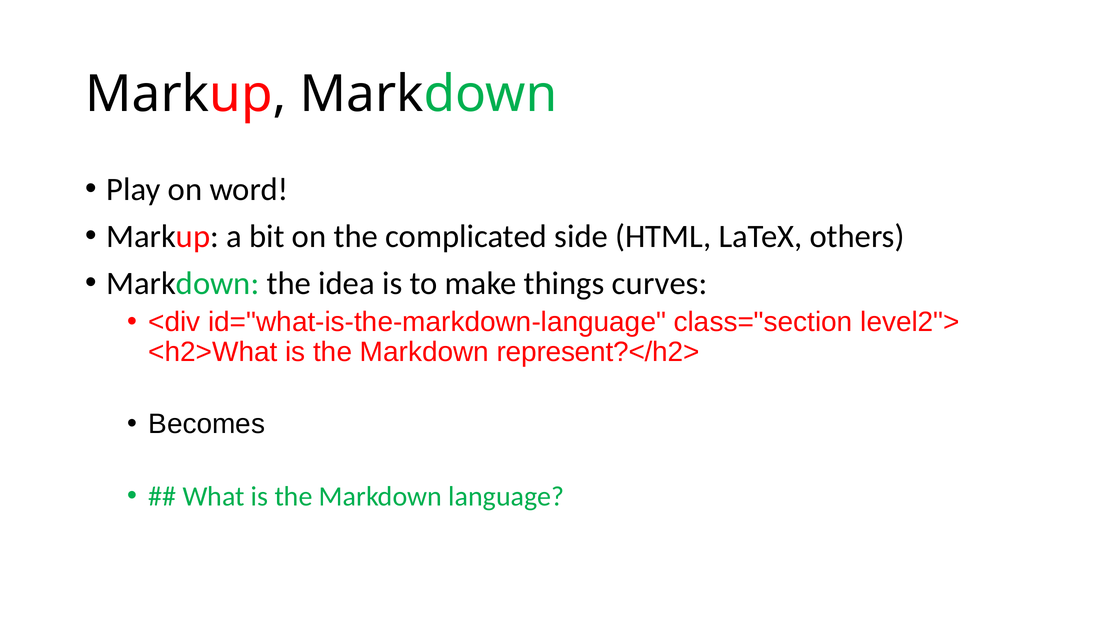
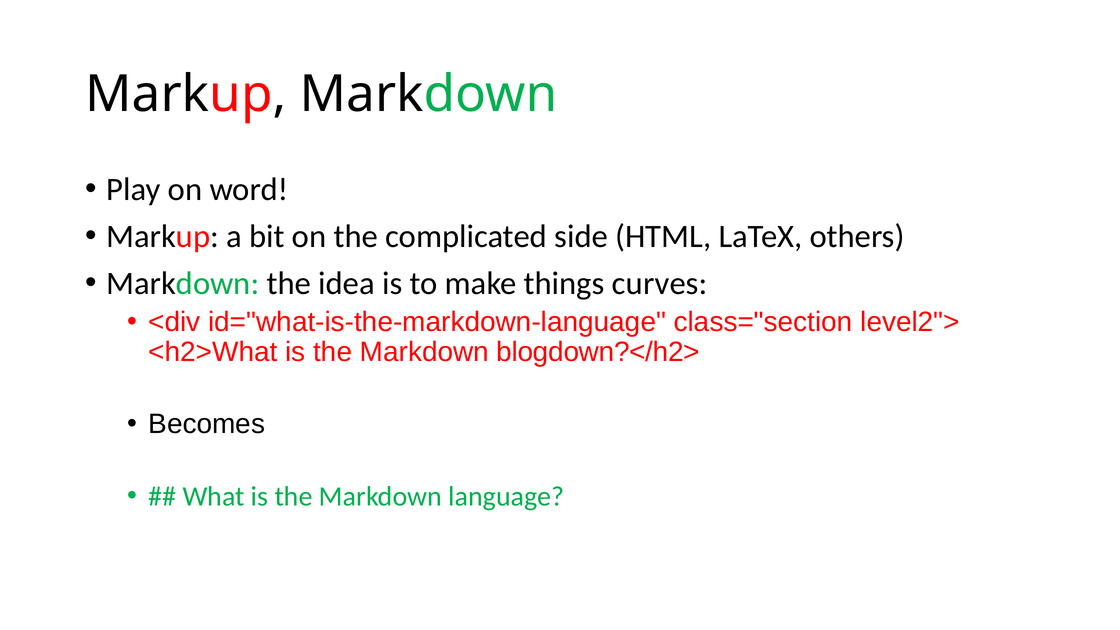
represent?</h2>: represent?</h2> -> blogdown?</h2>
